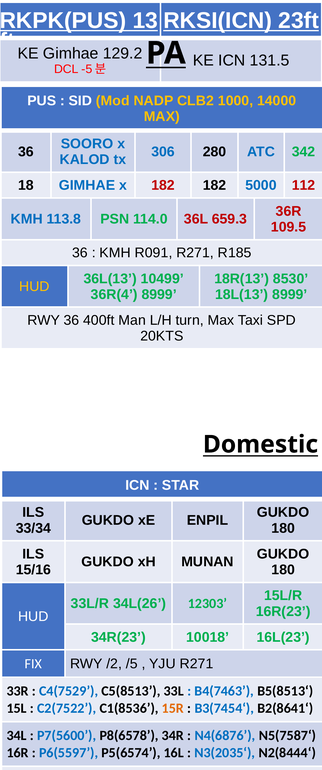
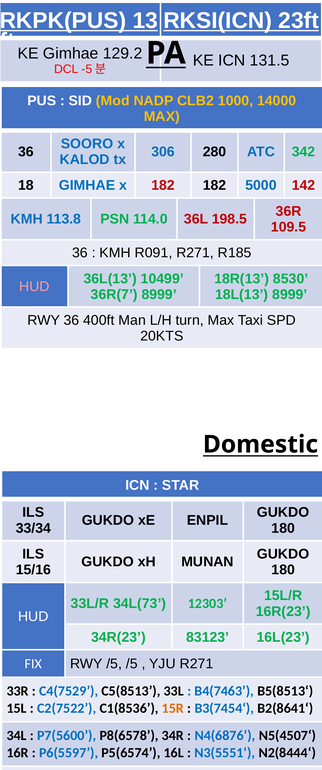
112: 112 -> 142
659.3: 659.3 -> 198.5
HUD at (34, 287) colour: yellow -> pink
36R(4: 36R(4 -> 36R(7
34L(26: 34L(26 -> 34L(73
10018: 10018 -> 83123
RWY /2: /2 -> /5
N5(7587‘: N5(7587‘ -> N5(4507‘
N3(2035‘: N3(2035‘ -> N3(5551‘
